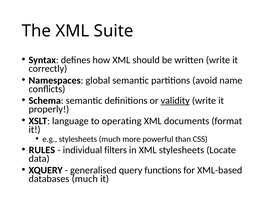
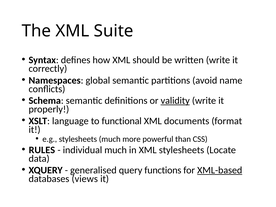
operating: operating -> functional
individual filters: filters -> much
XML-based underline: none -> present
databases much: much -> views
